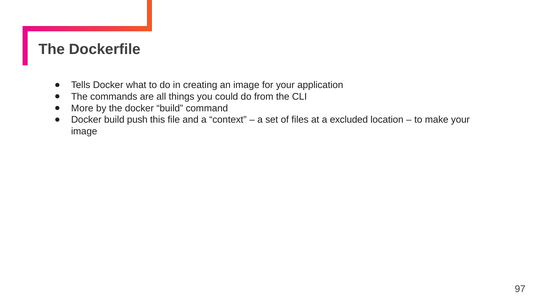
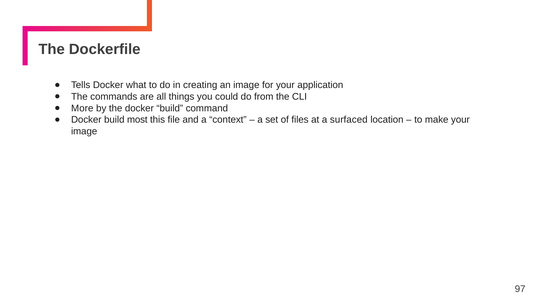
push: push -> most
excluded: excluded -> surfaced
